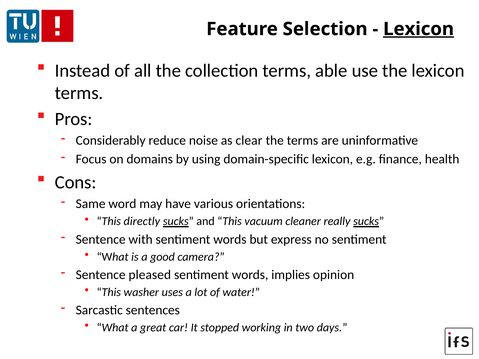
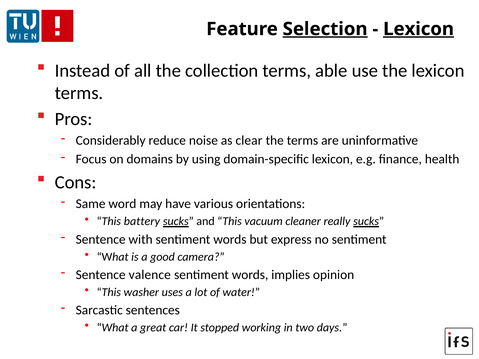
Selection underline: none -> present
directly: directly -> battery
pleased: pleased -> valence
